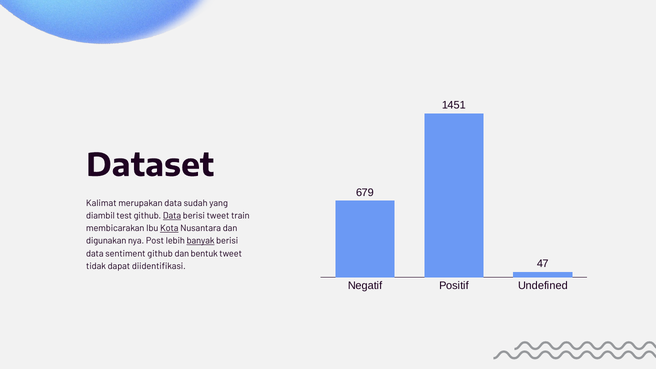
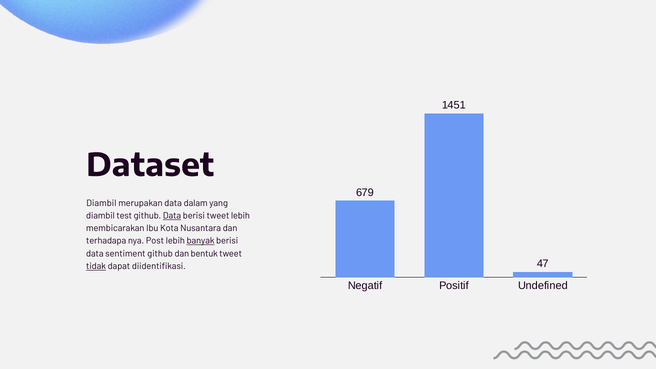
Kalimat at (101, 203): Kalimat -> Diambil
sudah: sudah -> dalam
tweet train: train -> lebih
Kota underline: present -> none
digunakan: digunakan -> terhadapa
tidak underline: none -> present
